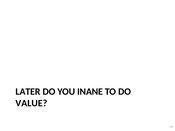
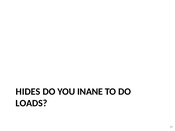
LATER: LATER -> HIDES
VALUE: VALUE -> LOADS
